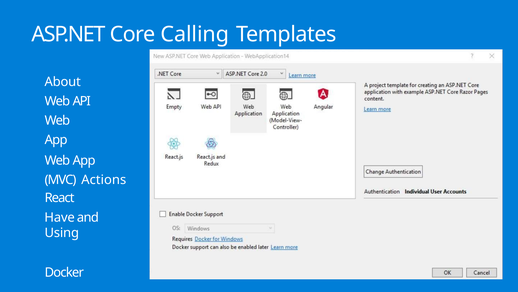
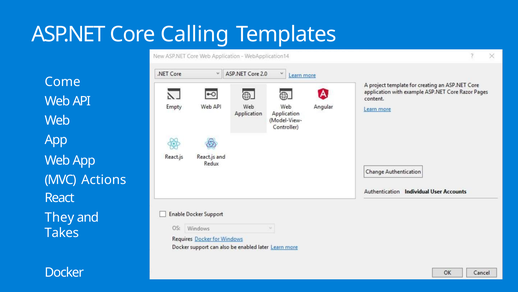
About: About -> Come
Have: Have -> They
Using: Using -> Takes
